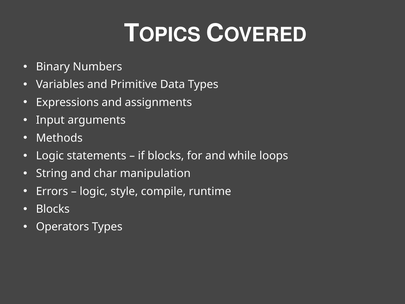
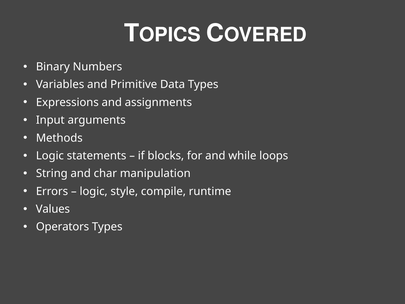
Blocks at (53, 209): Blocks -> Values
